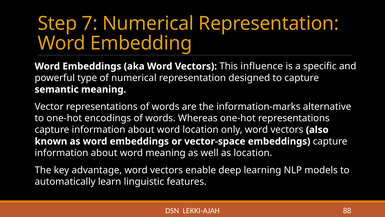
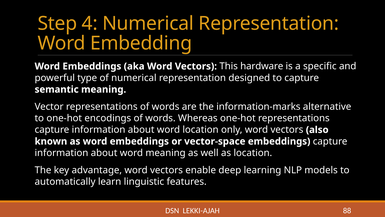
7: 7 -> 4
influence: influence -> hardware
